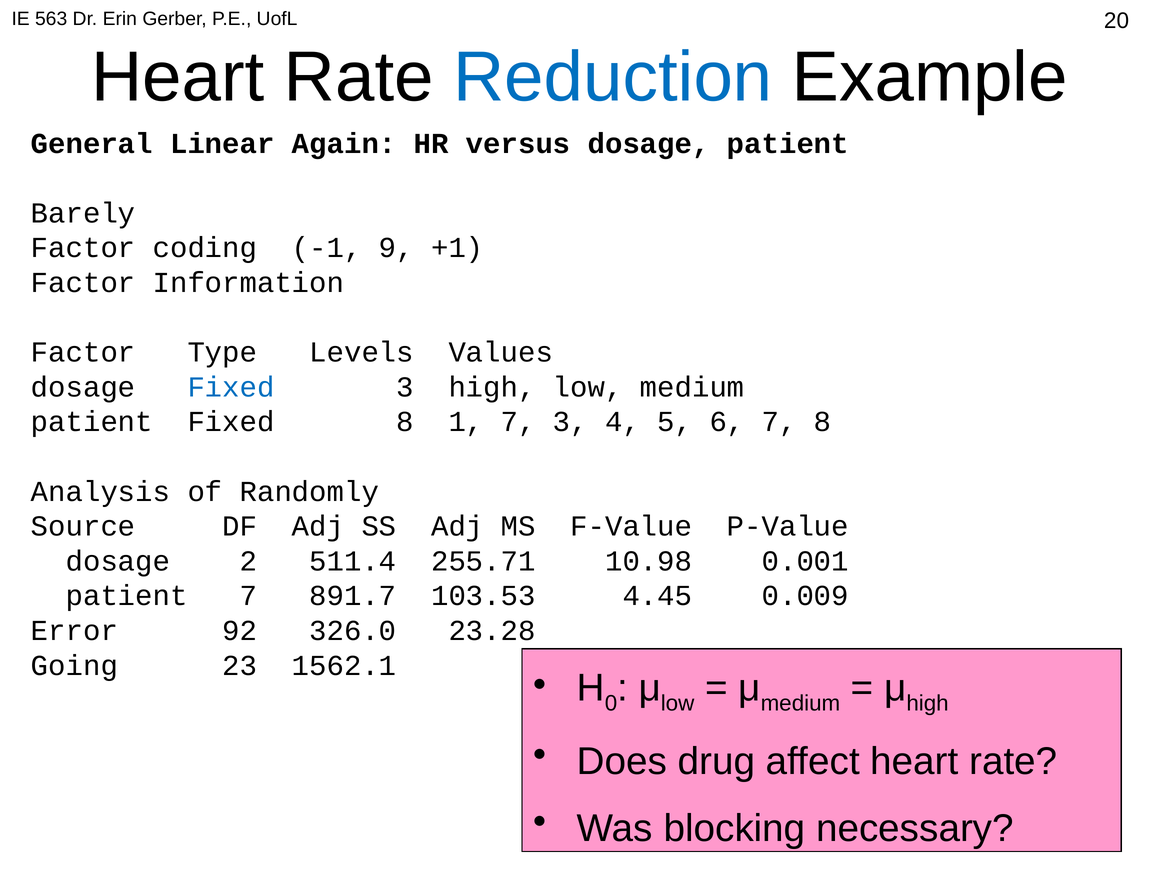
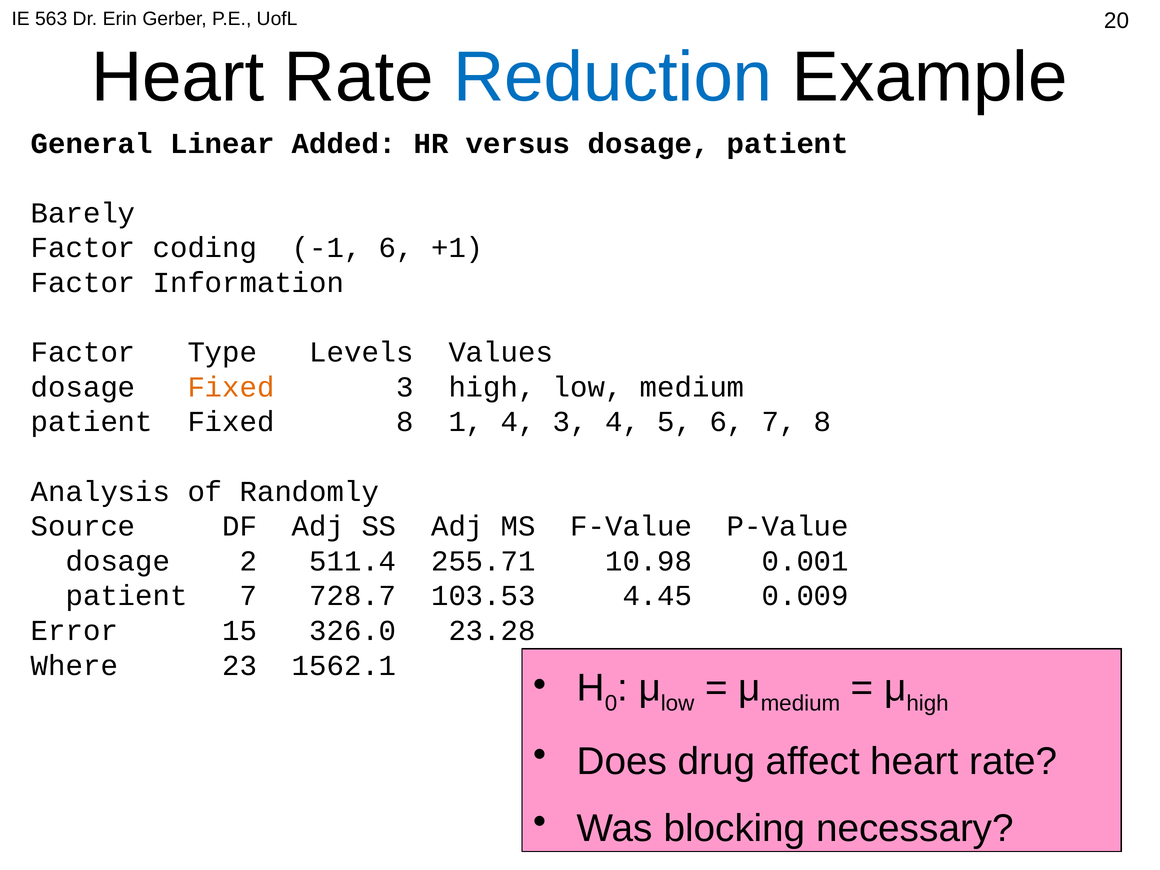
Again: Again -> Added
-1 9: 9 -> 6
Fixed at (231, 387) colour: blue -> orange
1 7: 7 -> 4
891.7: 891.7 -> 728.7
92: 92 -> 15
Going: Going -> Where
